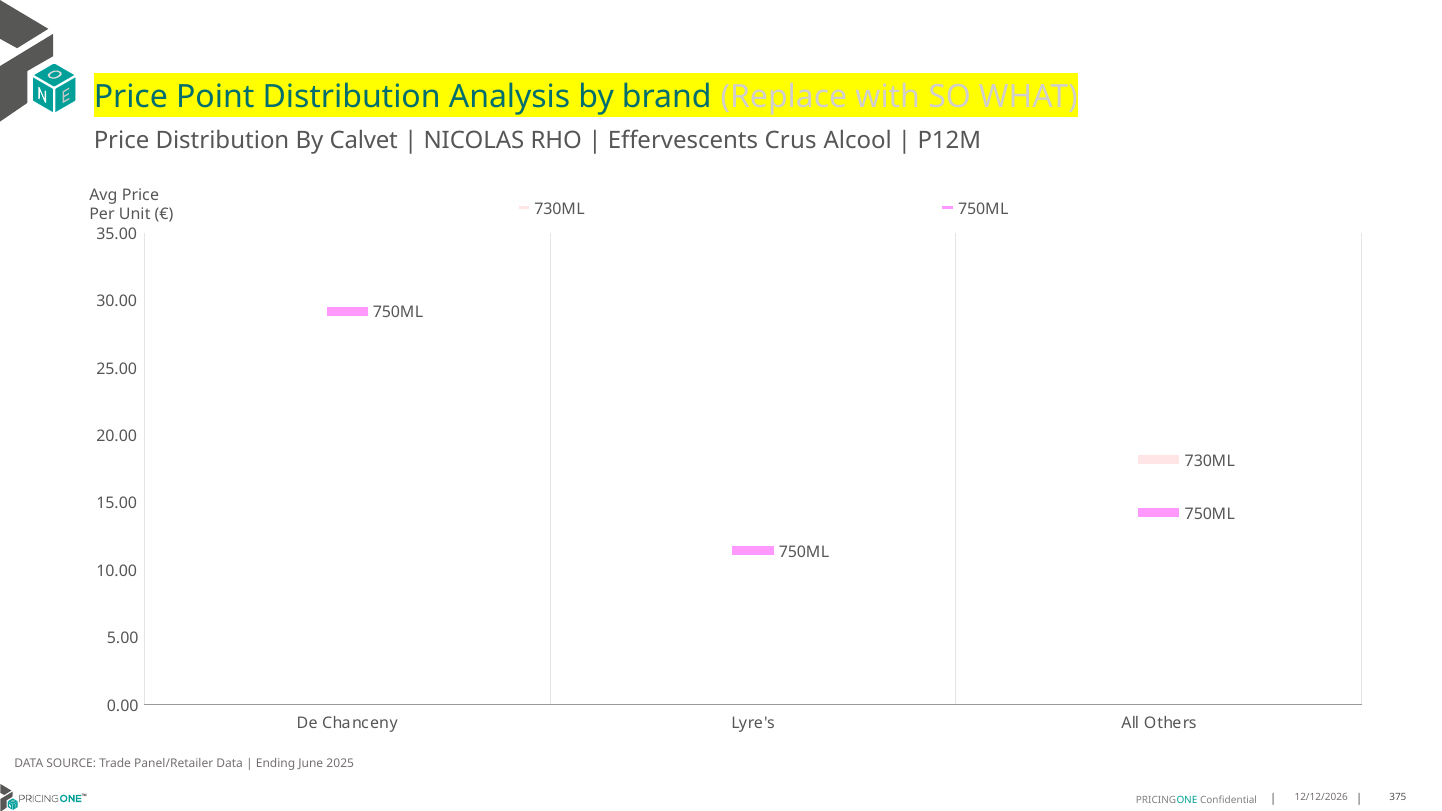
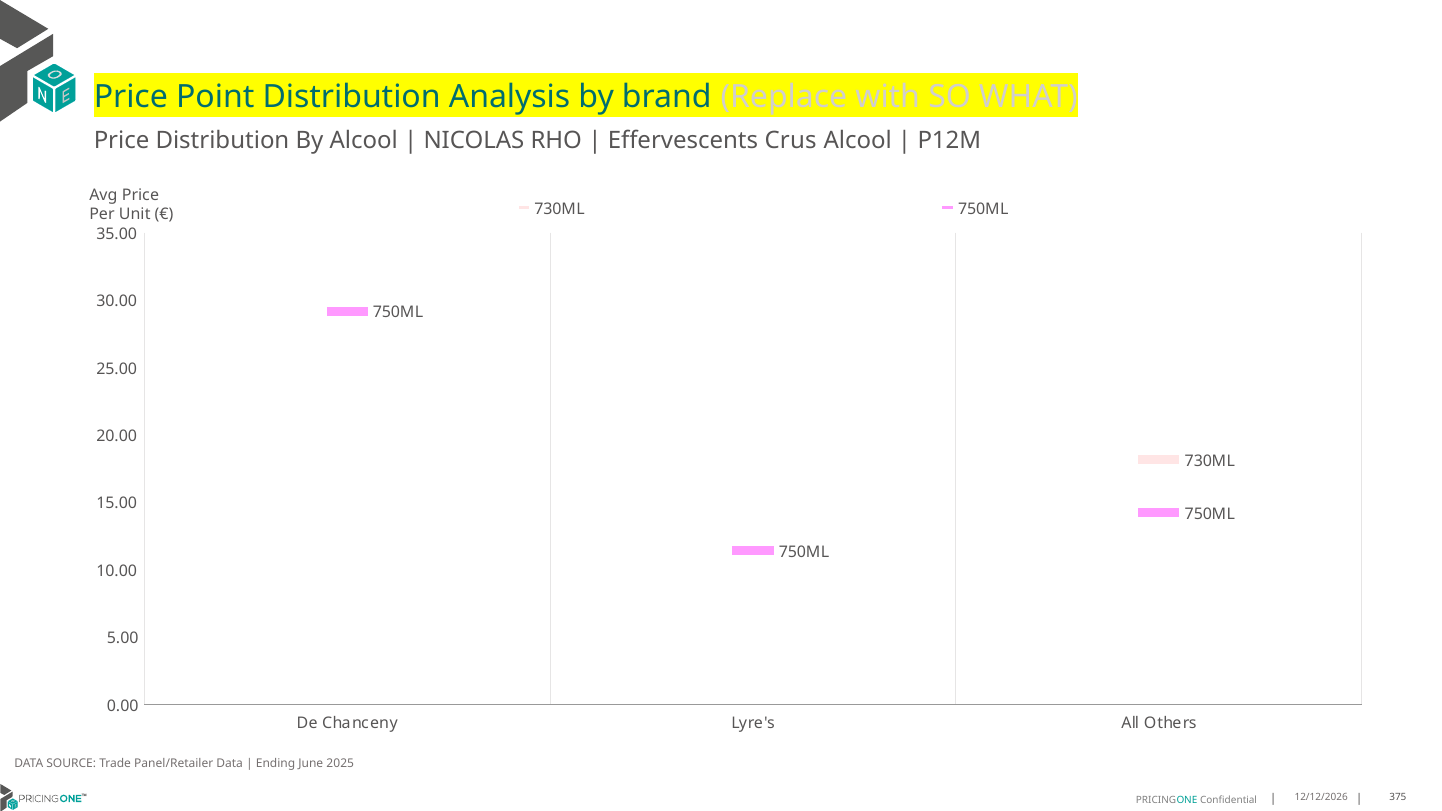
By Calvet: Calvet -> Alcool
